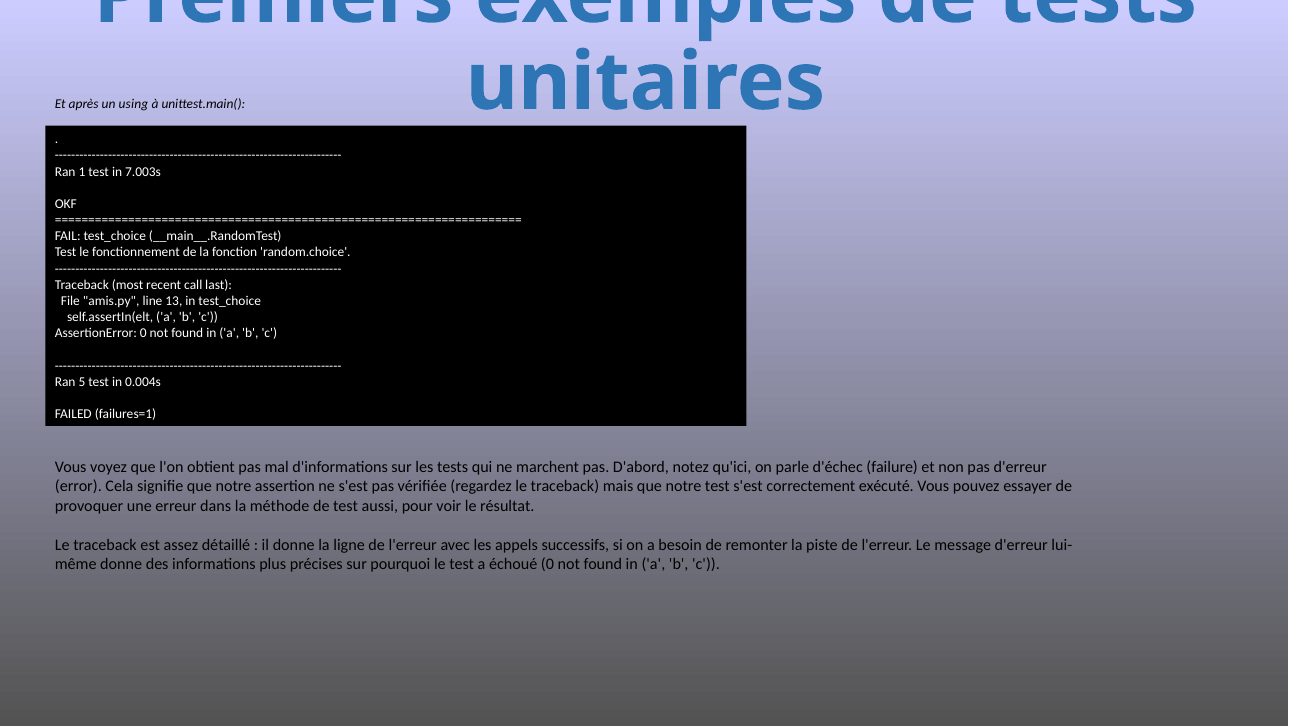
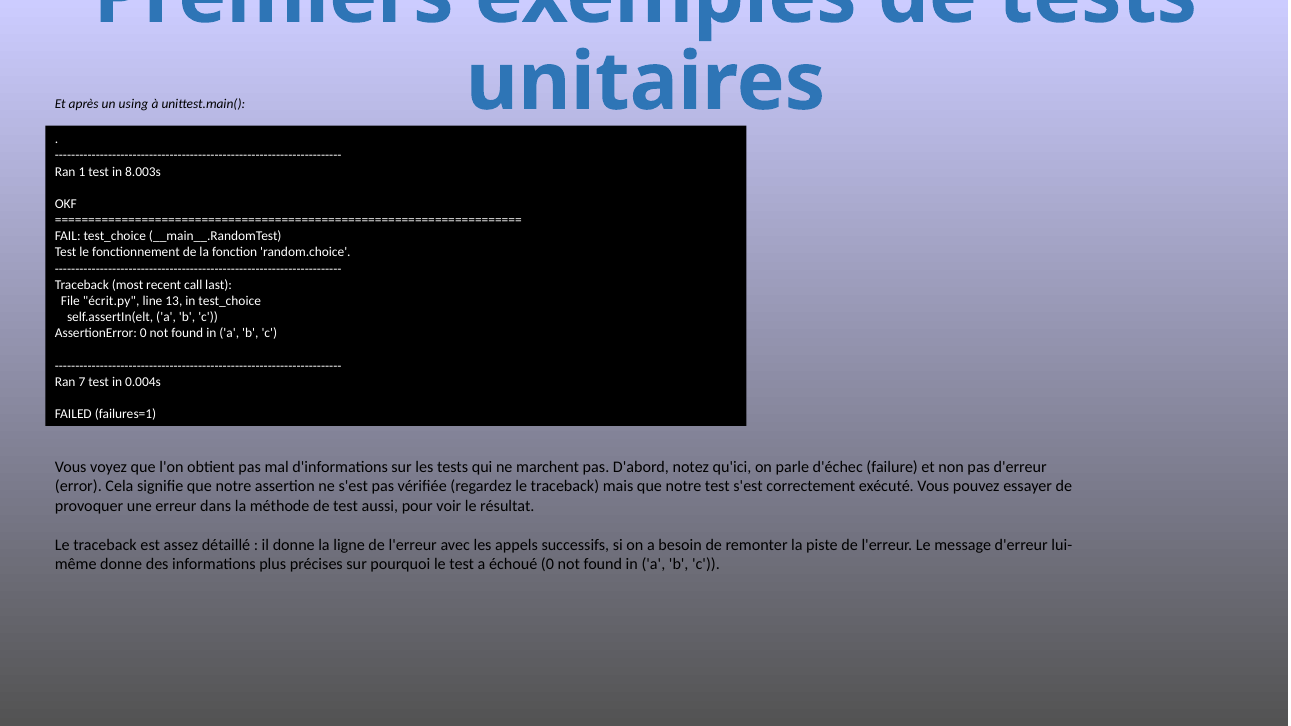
7.003s: 7.003s -> 8.003s
amis.py: amis.py -> écrit.py
5: 5 -> 7
